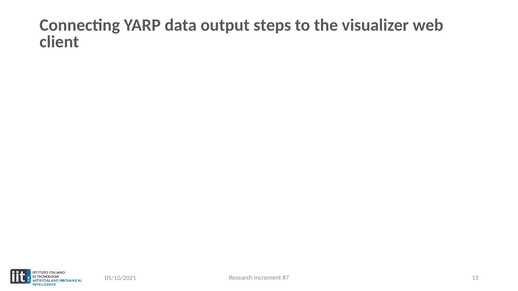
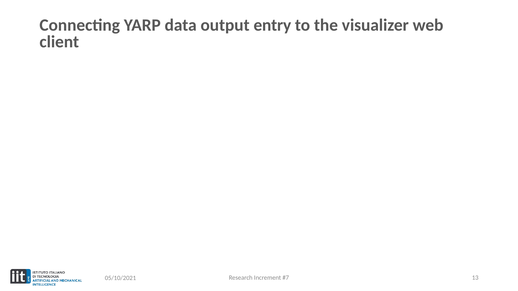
steps: steps -> entry
